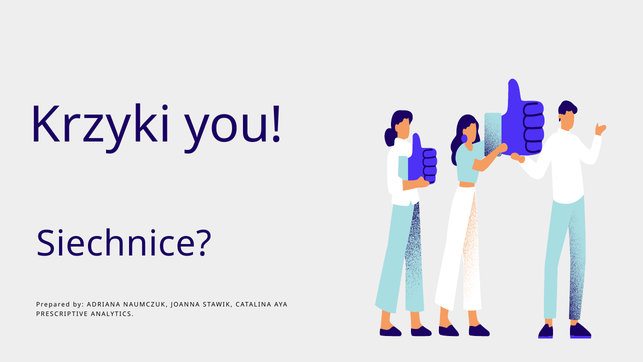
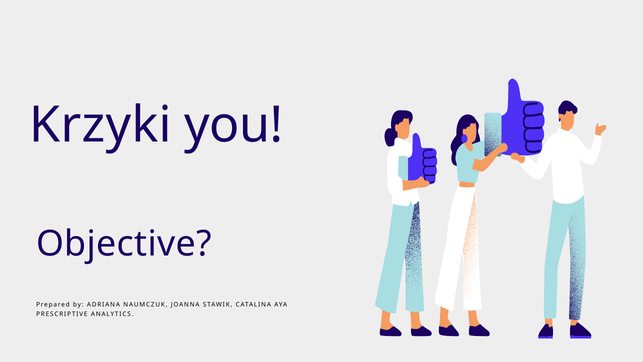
Siechnice: Siechnice -> Objective
